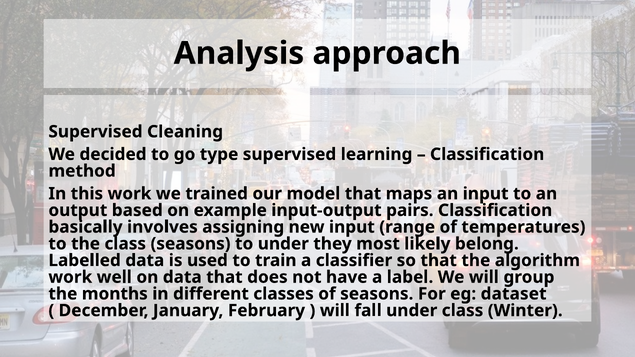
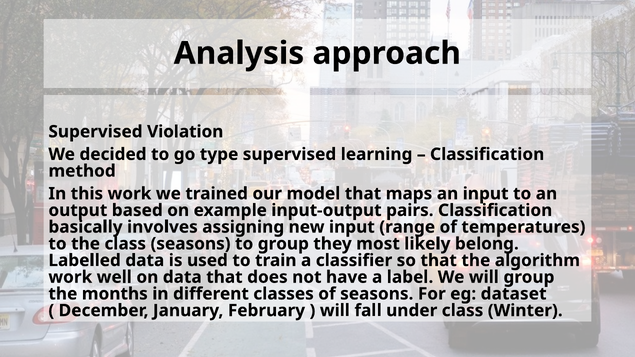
Cleaning: Cleaning -> Violation
to under: under -> group
